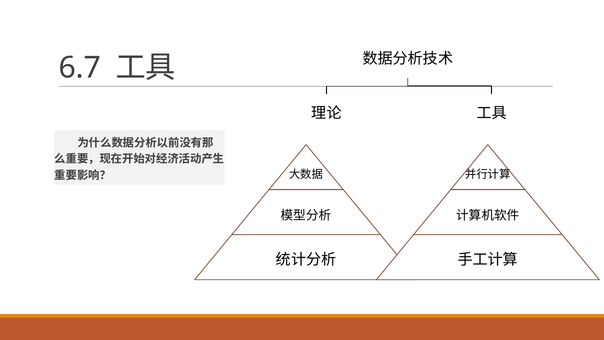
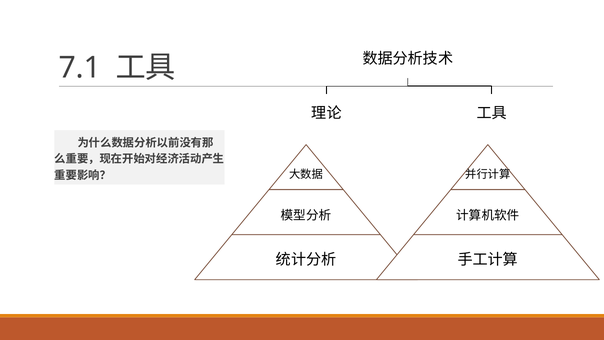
6.7: 6.7 -> 7.1
